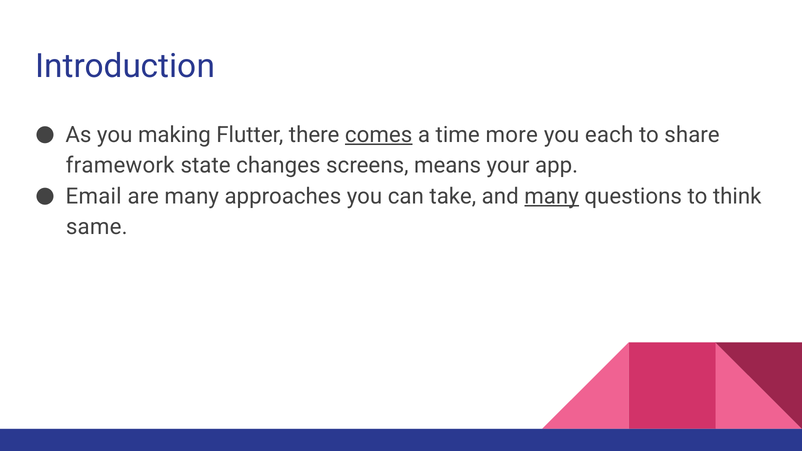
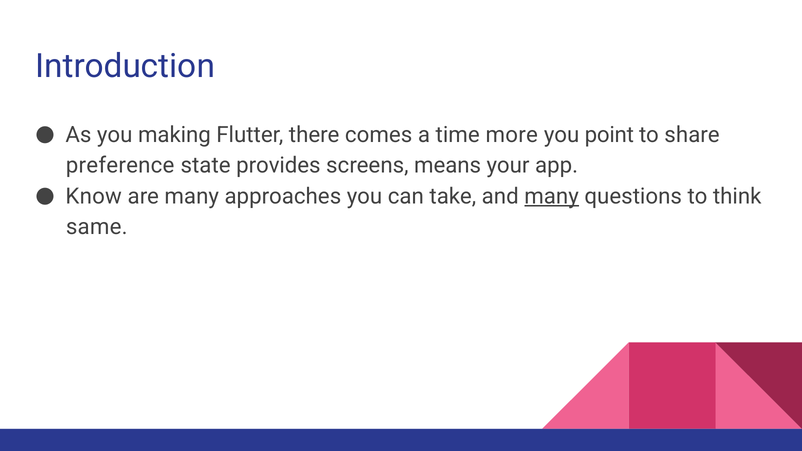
comes underline: present -> none
each: each -> point
framework: framework -> preference
changes: changes -> provides
Email: Email -> Know
